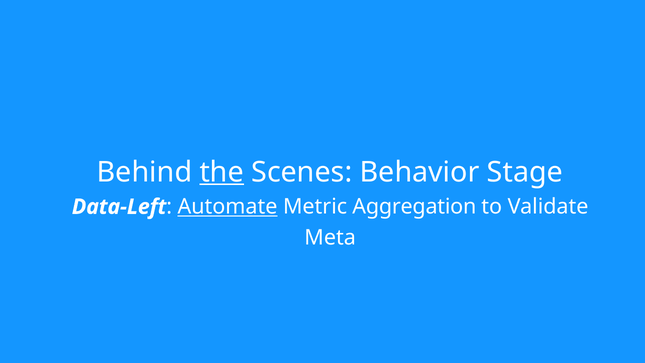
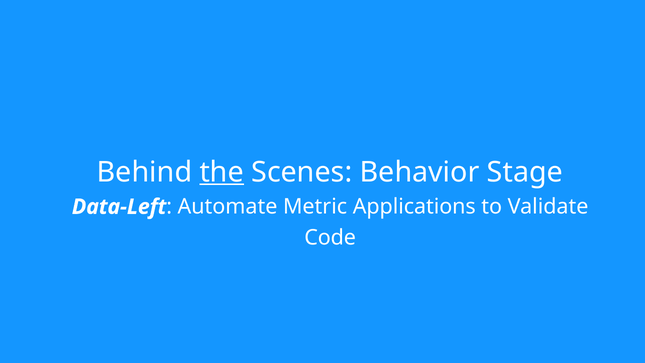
Automate underline: present -> none
Aggregation: Aggregation -> Applications
Meta: Meta -> Code
